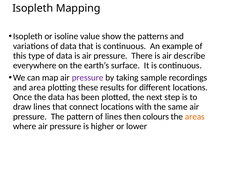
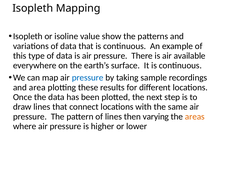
describe: describe -> available
pressure at (88, 78) colour: purple -> blue
colours: colours -> varying
